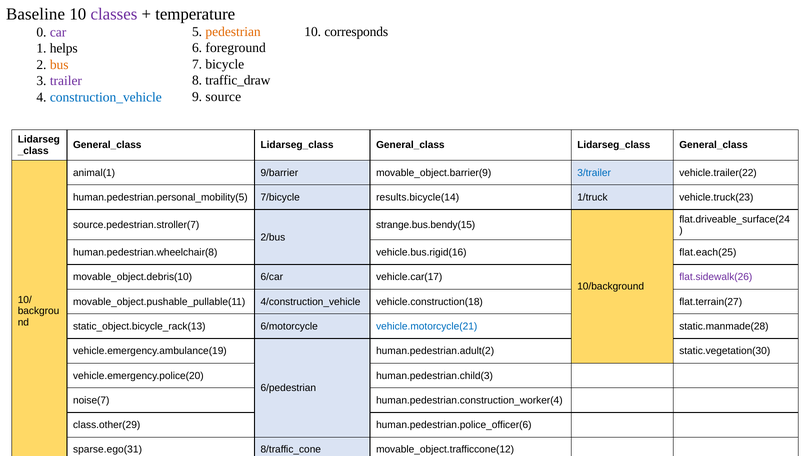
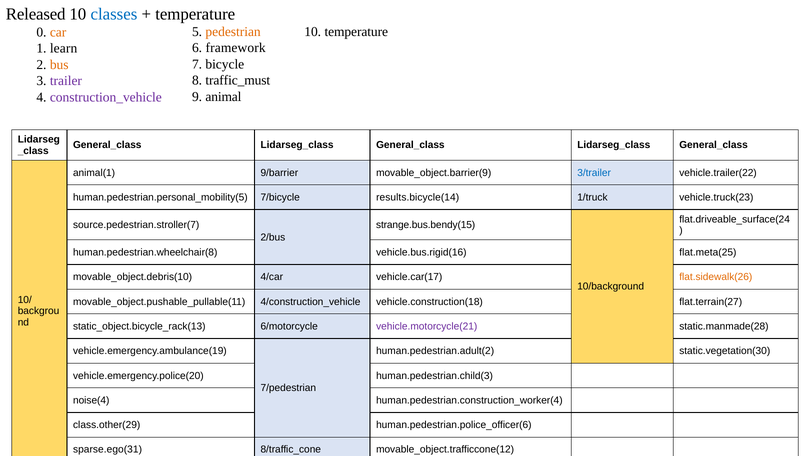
Baseline: Baseline -> Released
classes colour: purple -> blue
10 corresponds: corresponds -> temperature
car colour: purple -> orange
foreground: foreground -> framework
helps: helps -> learn
traffic_draw: traffic_draw -> traffic_must
source: source -> animal
construction_vehicle colour: blue -> purple
flat.each(25: flat.each(25 -> flat.meta(25
6/car: 6/car -> 4/car
flat.sidewalk(26 colour: purple -> orange
vehicle.motorcycle(21 colour: blue -> purple
6/pedestrian: 6/pedestrian -> 7/pedestrian
noise(7: noise(7 -> noise(4
